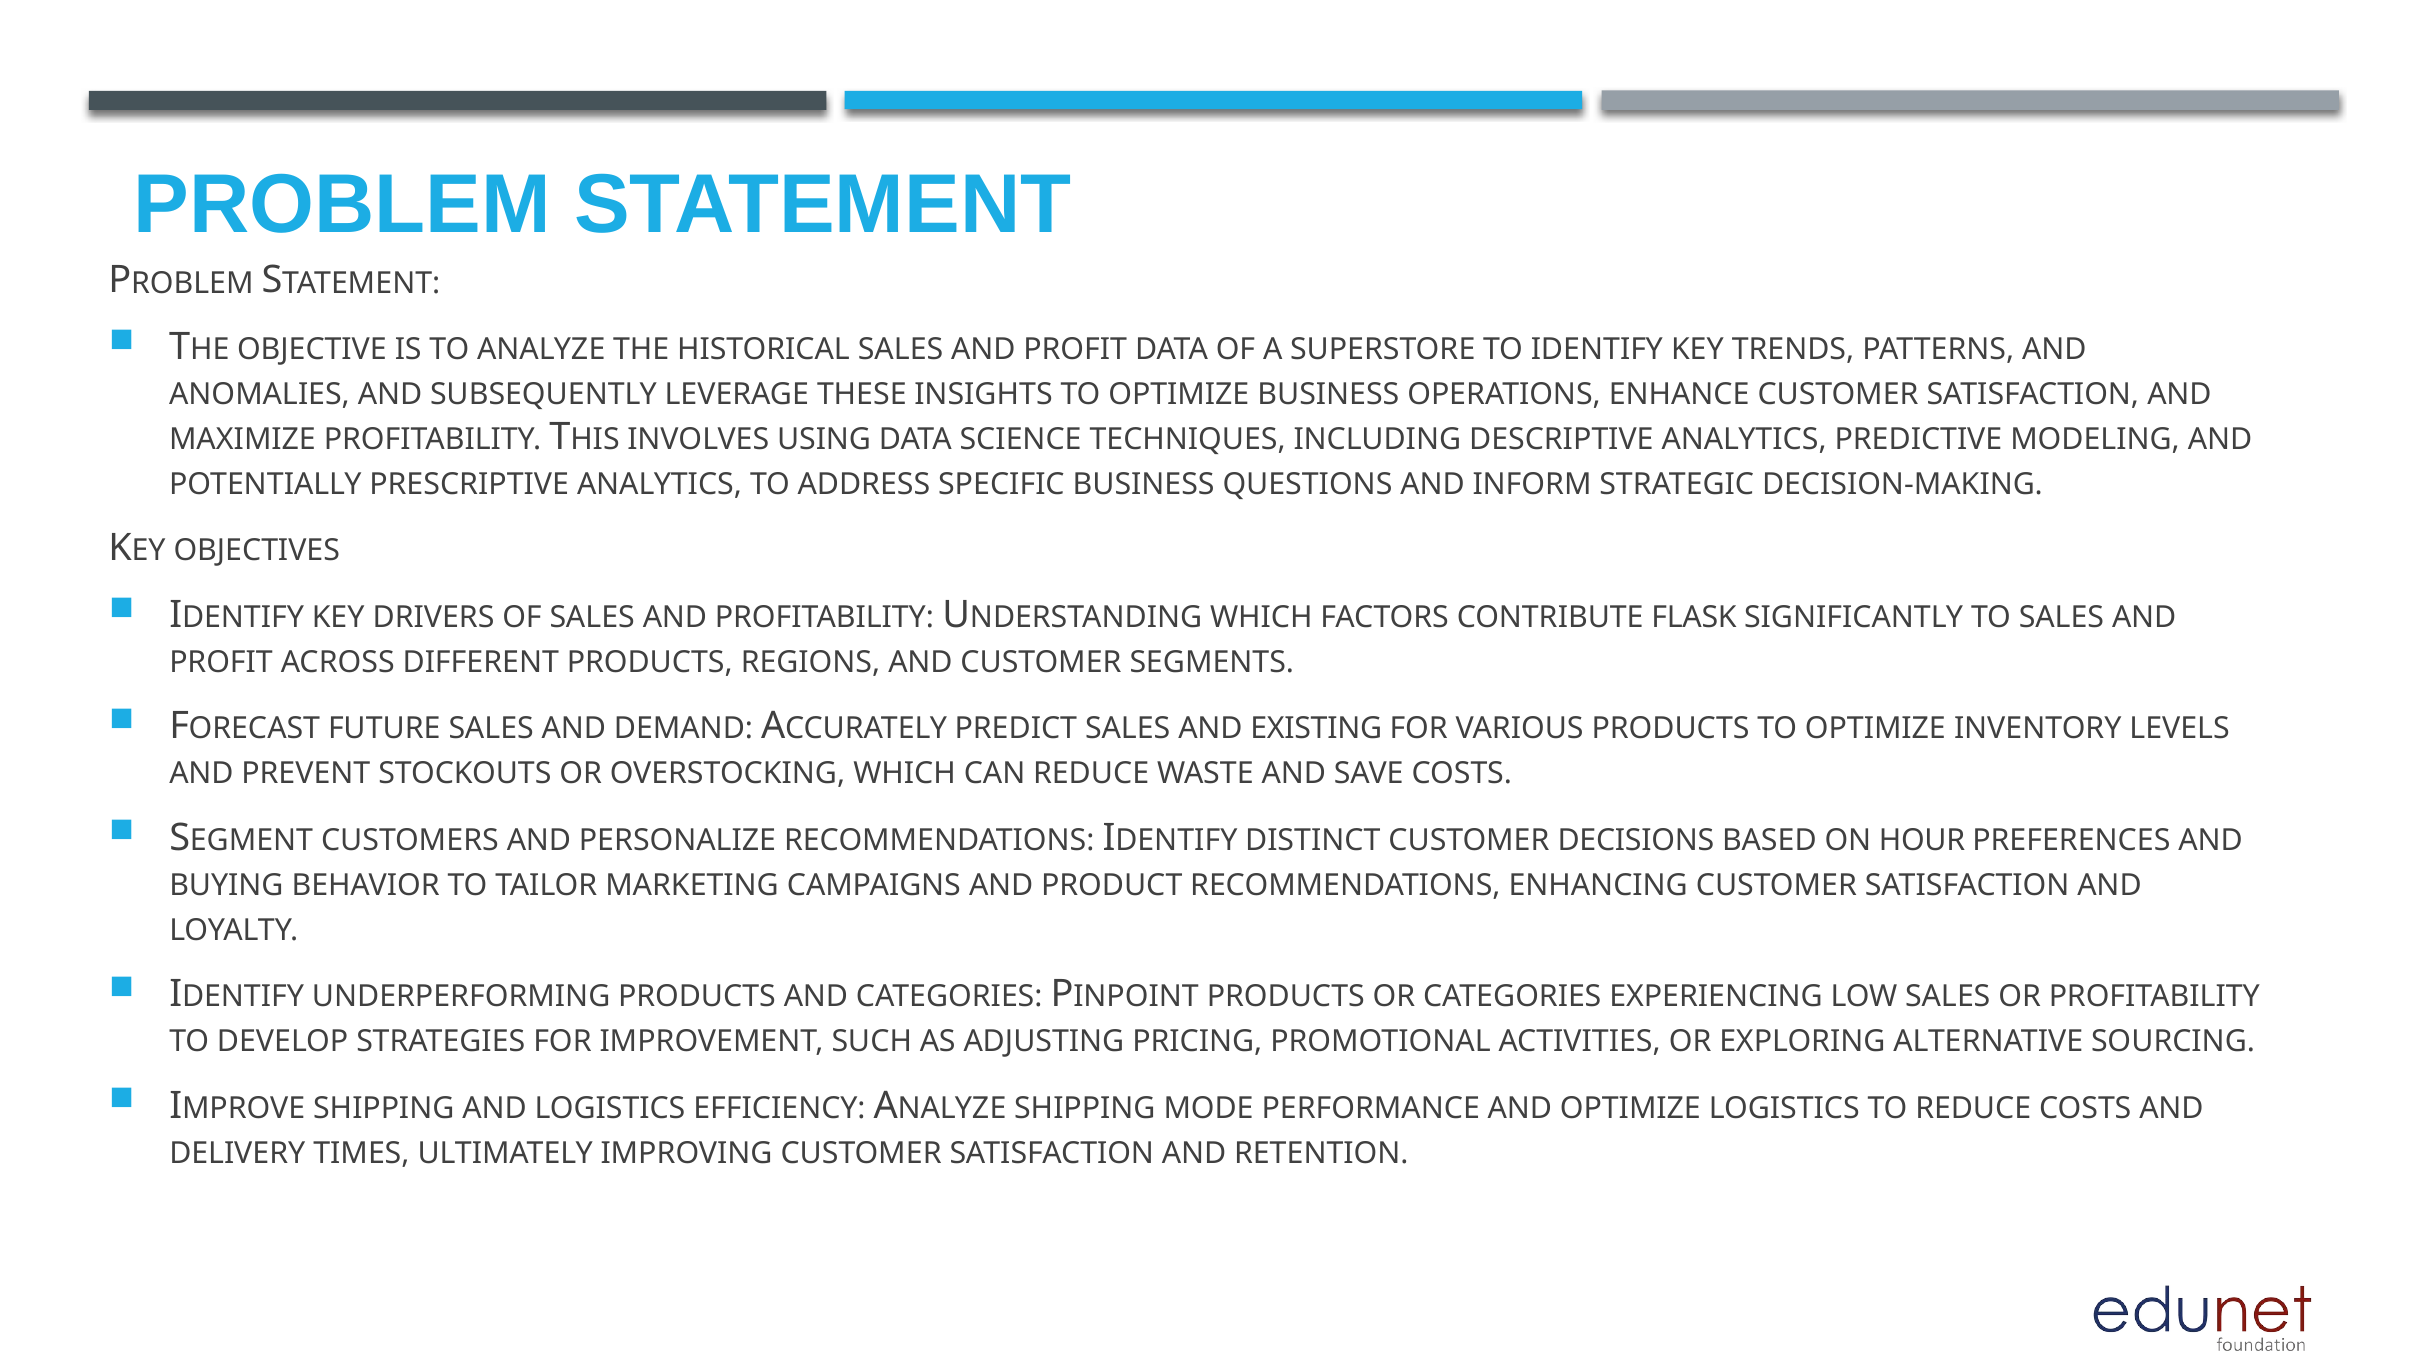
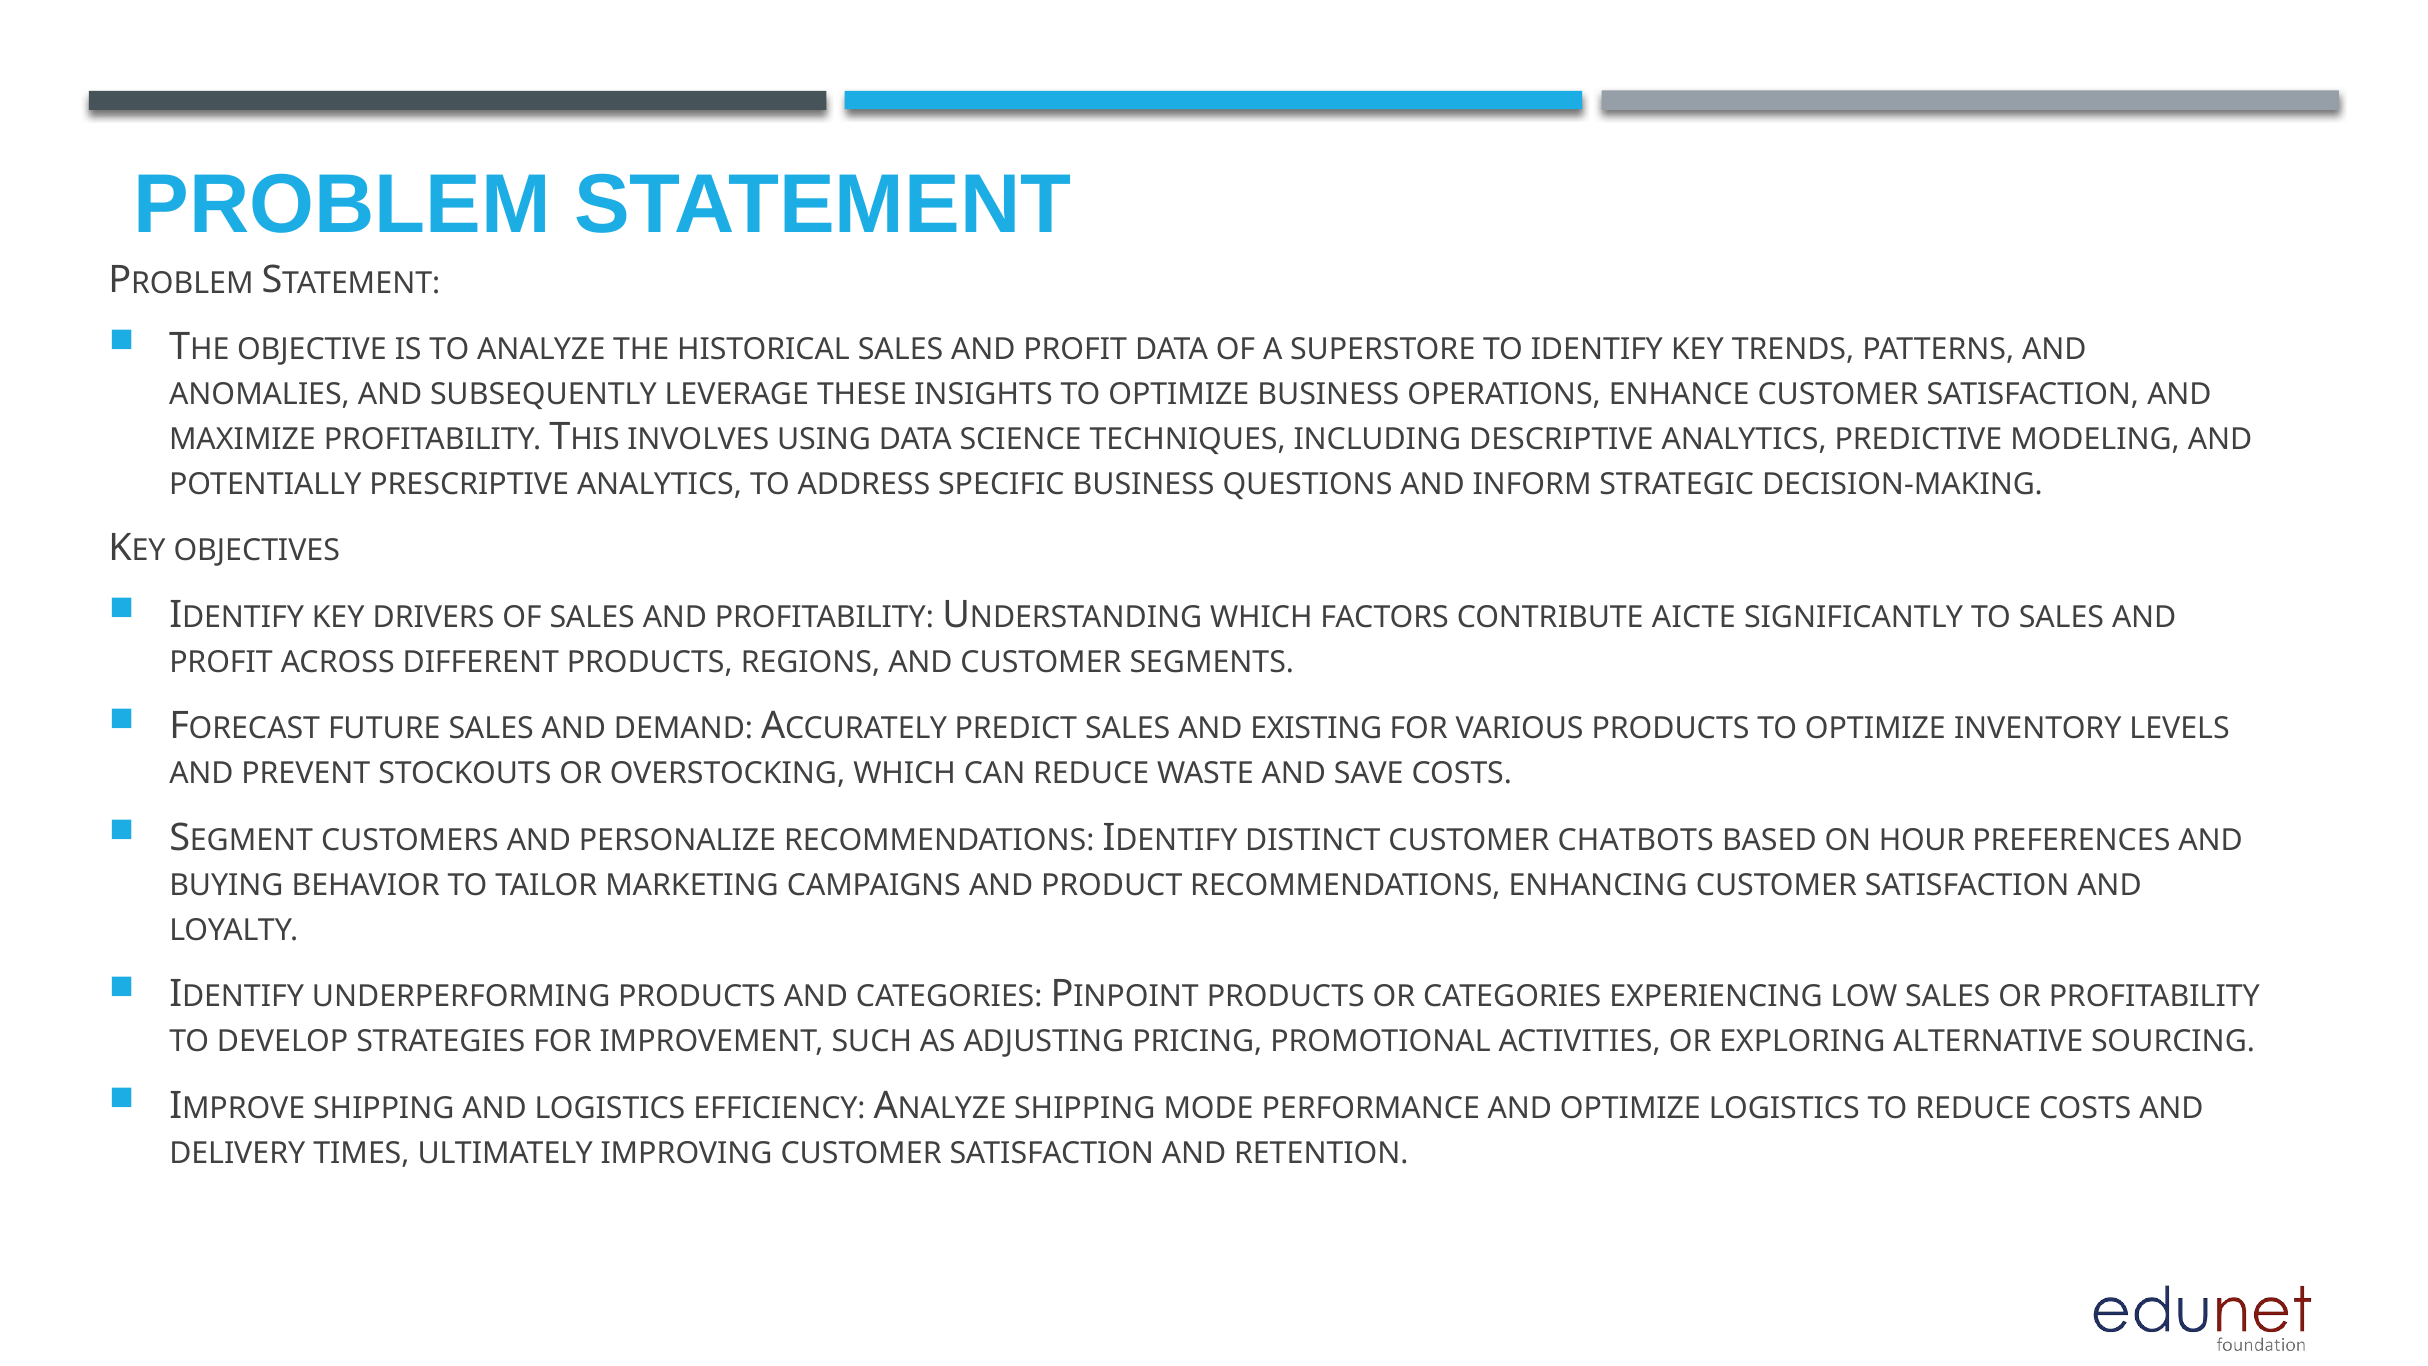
FLASK: FLASK -> AICTE
DECISIONS: DECISIONS -> CHATBOTS
